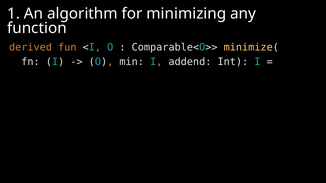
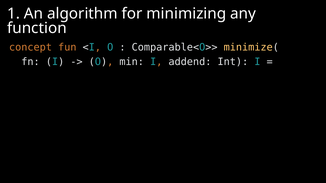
derived: derived -> concept
